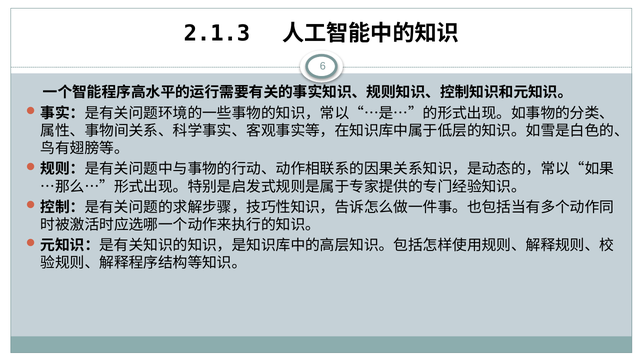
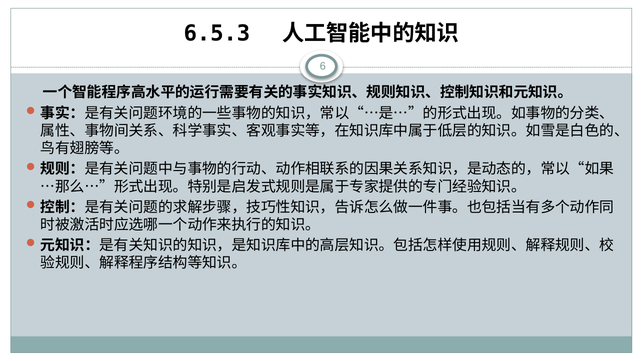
2.1.3: 2.1.3 -> 6.5.3
